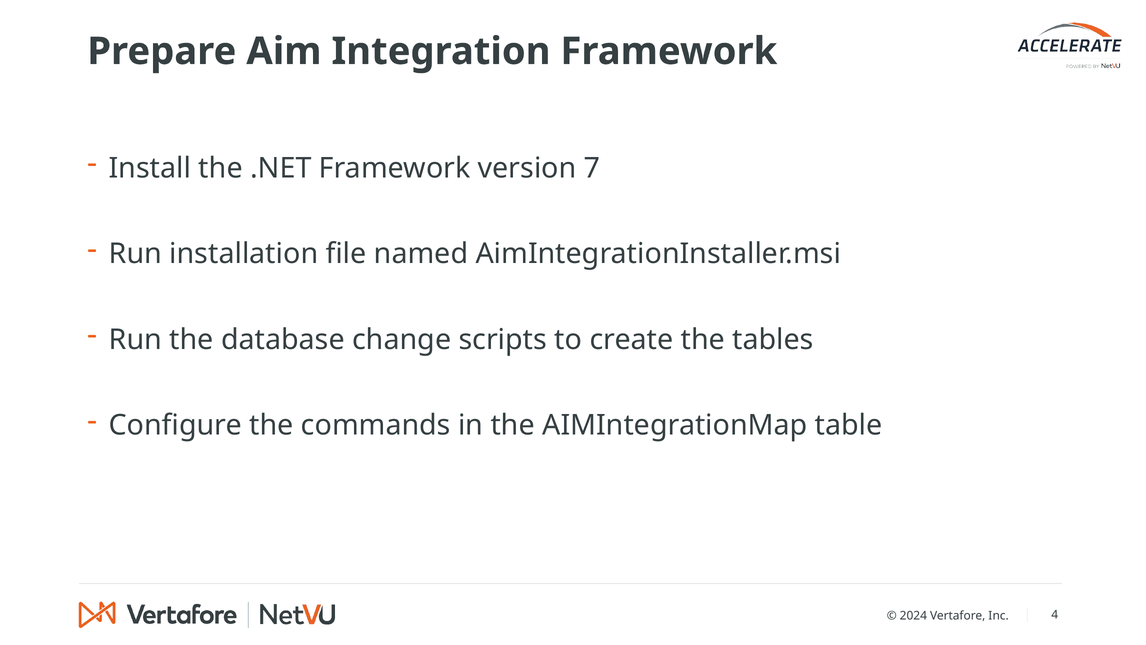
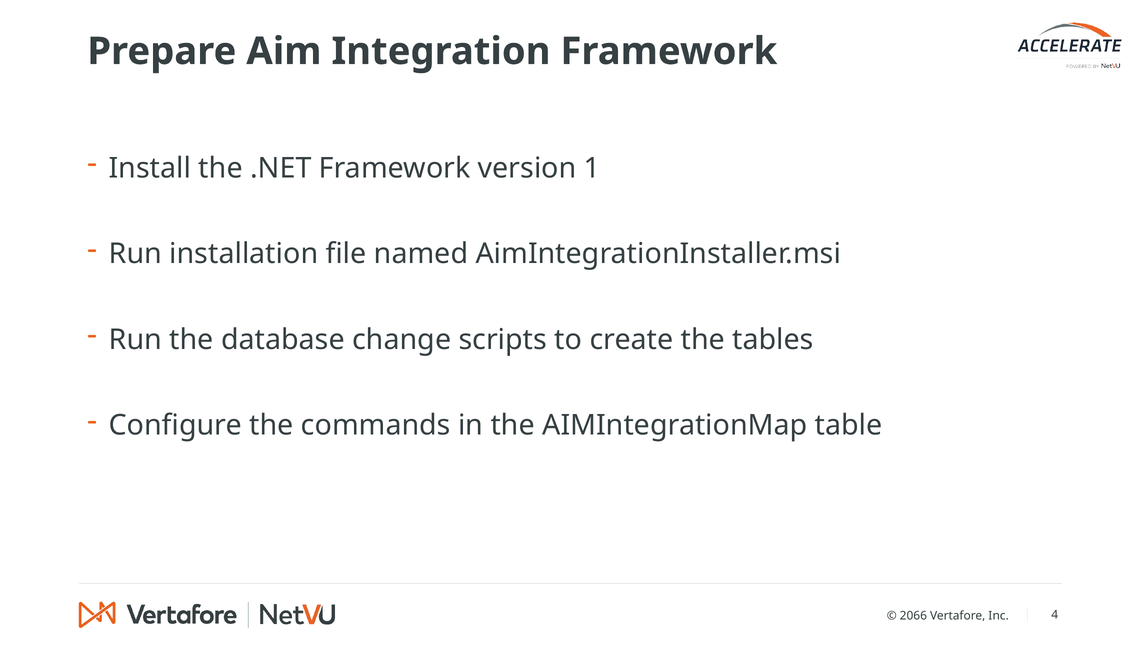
7: 7 -> 1
2024: 2024 -> 2066
